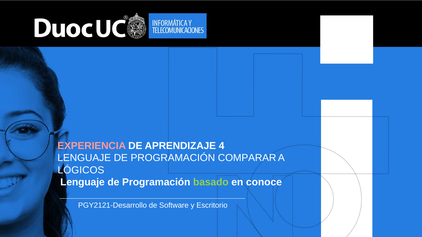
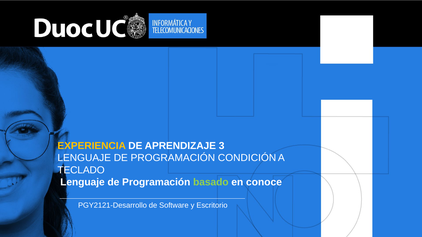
EXPERIENCIA colour: pink -> yellow
4: 4 -> 3
COMPARAR: COMPARAR -> CONDICIÓN
LÓGICOS: LÓGICOS -> TECLADO
